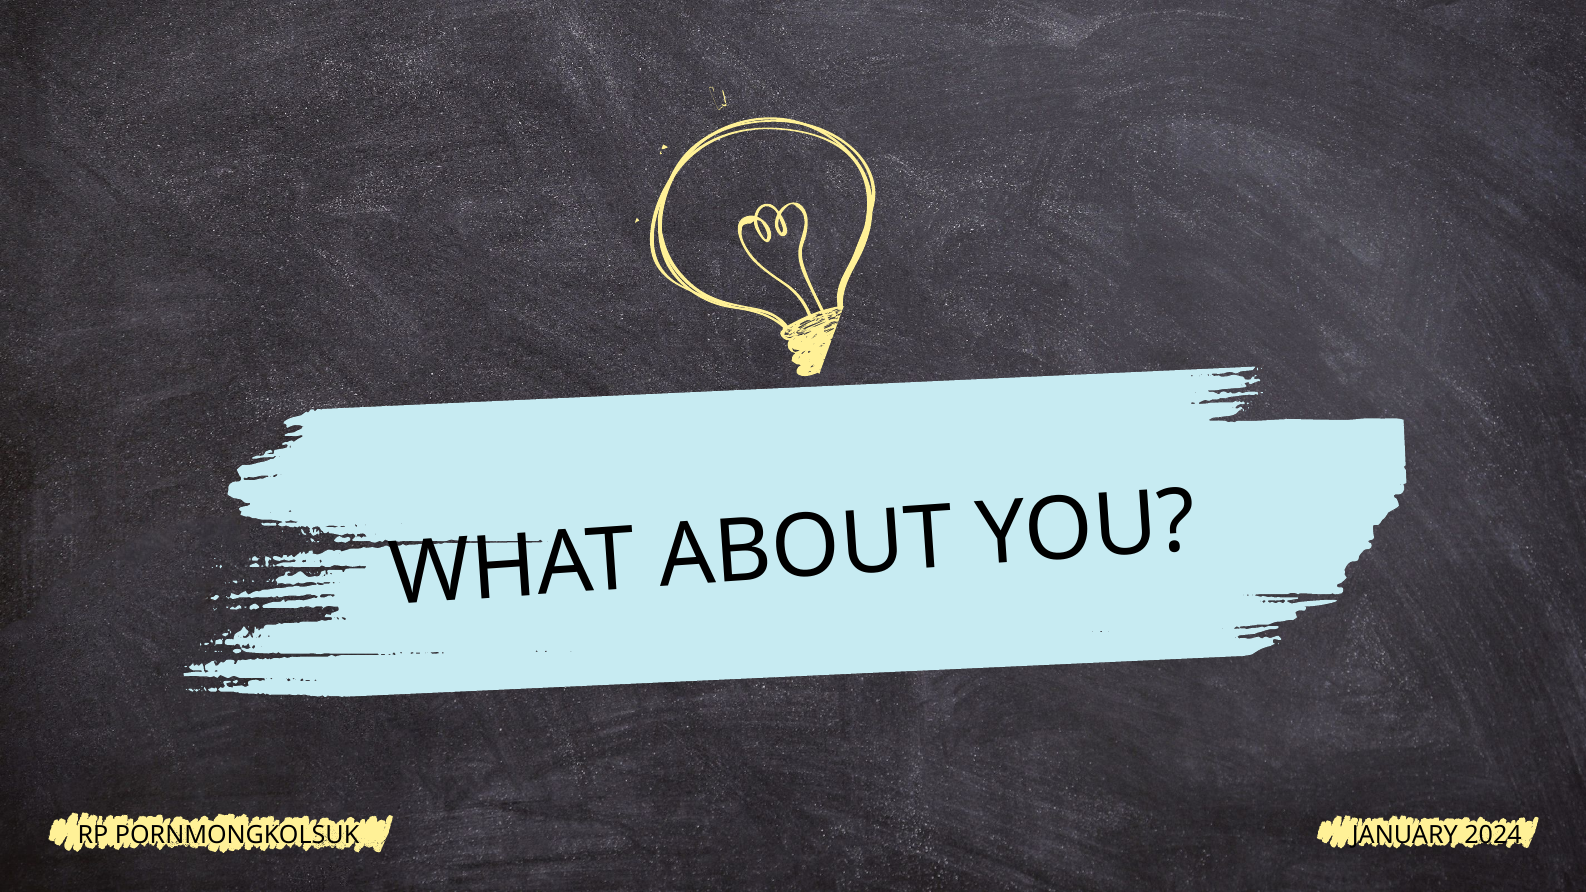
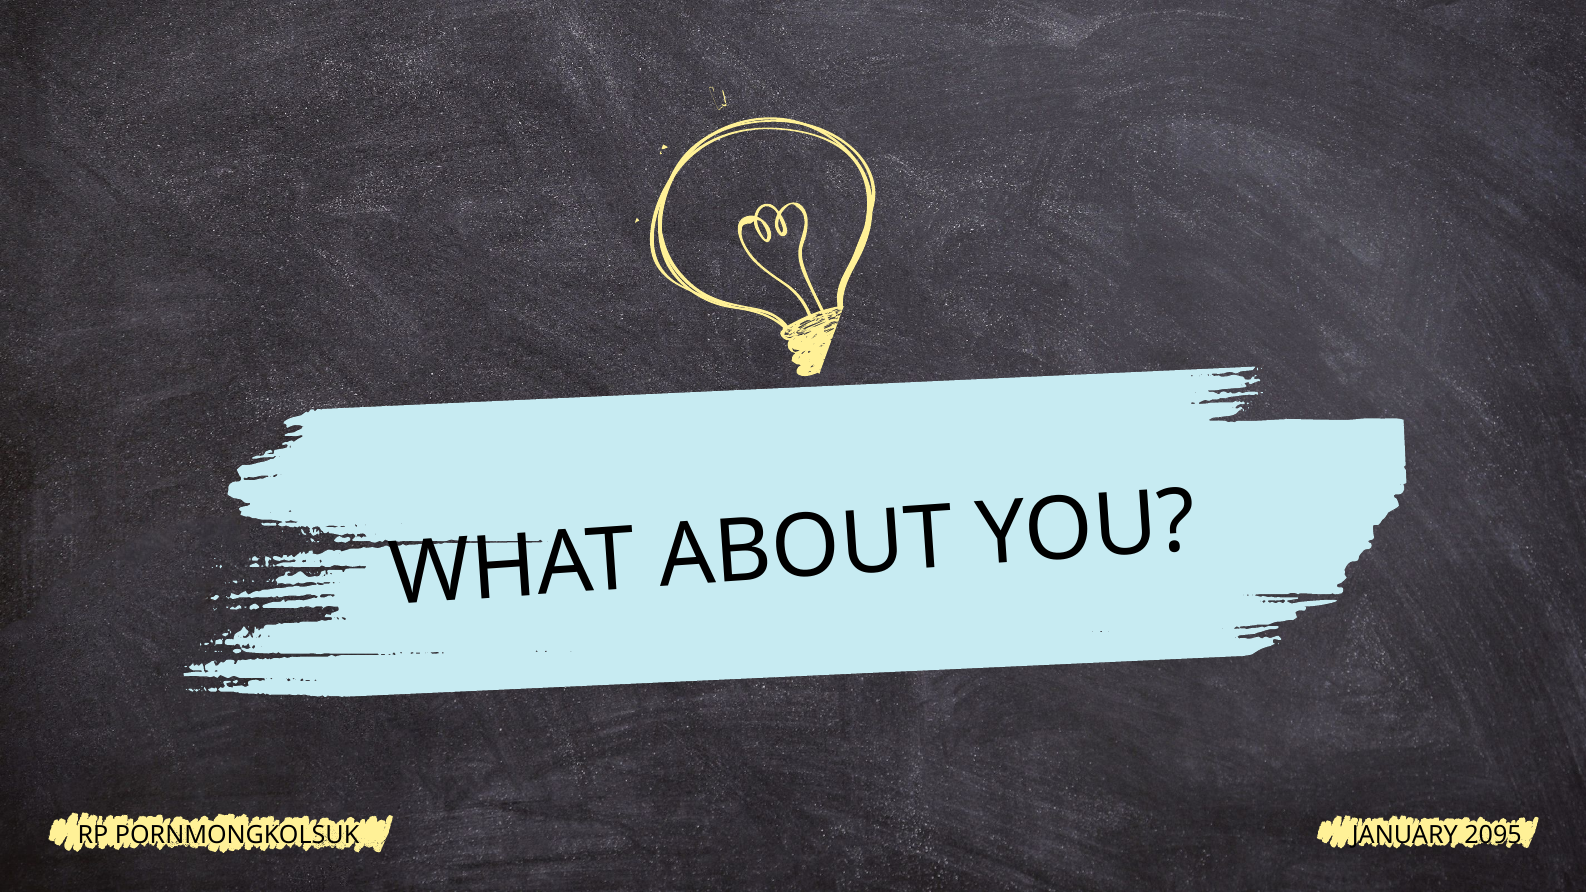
2024: 2024 -> 2095
